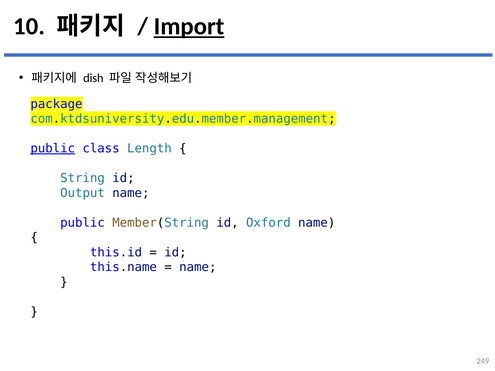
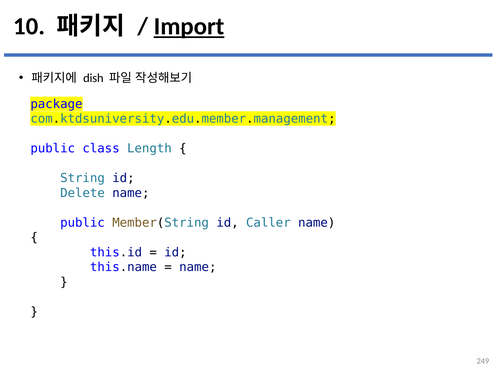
public at (53, 149) underline: present -> none
Output: Output -> Delete
Oxford: Oxford -> Caller
